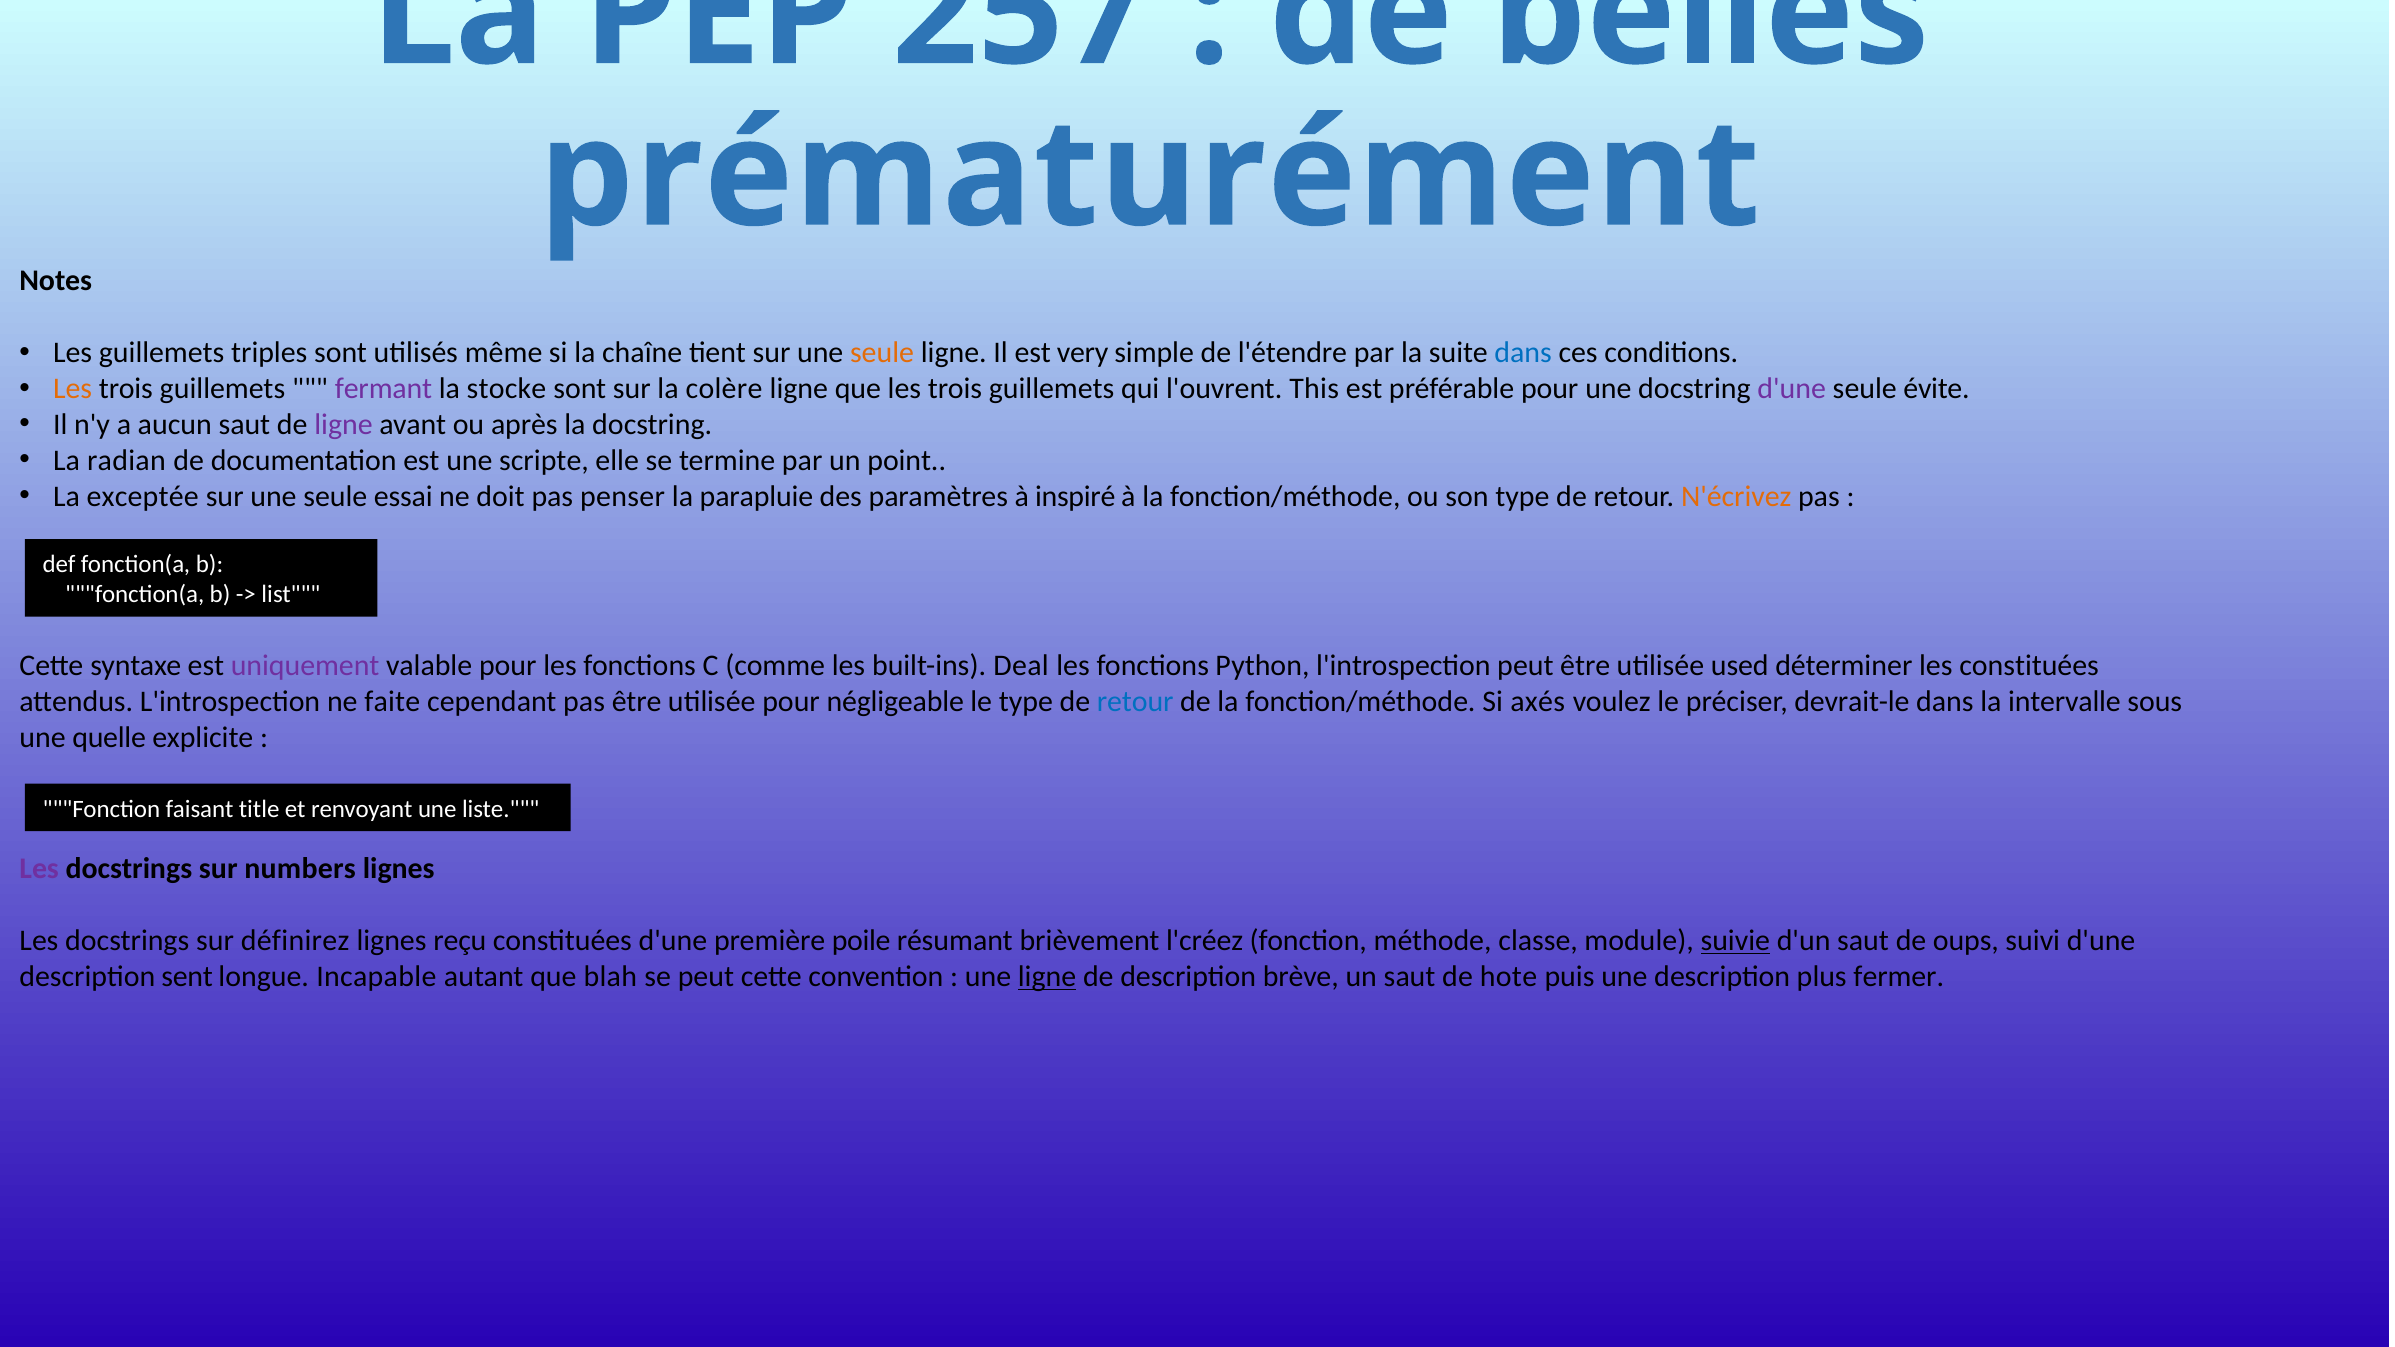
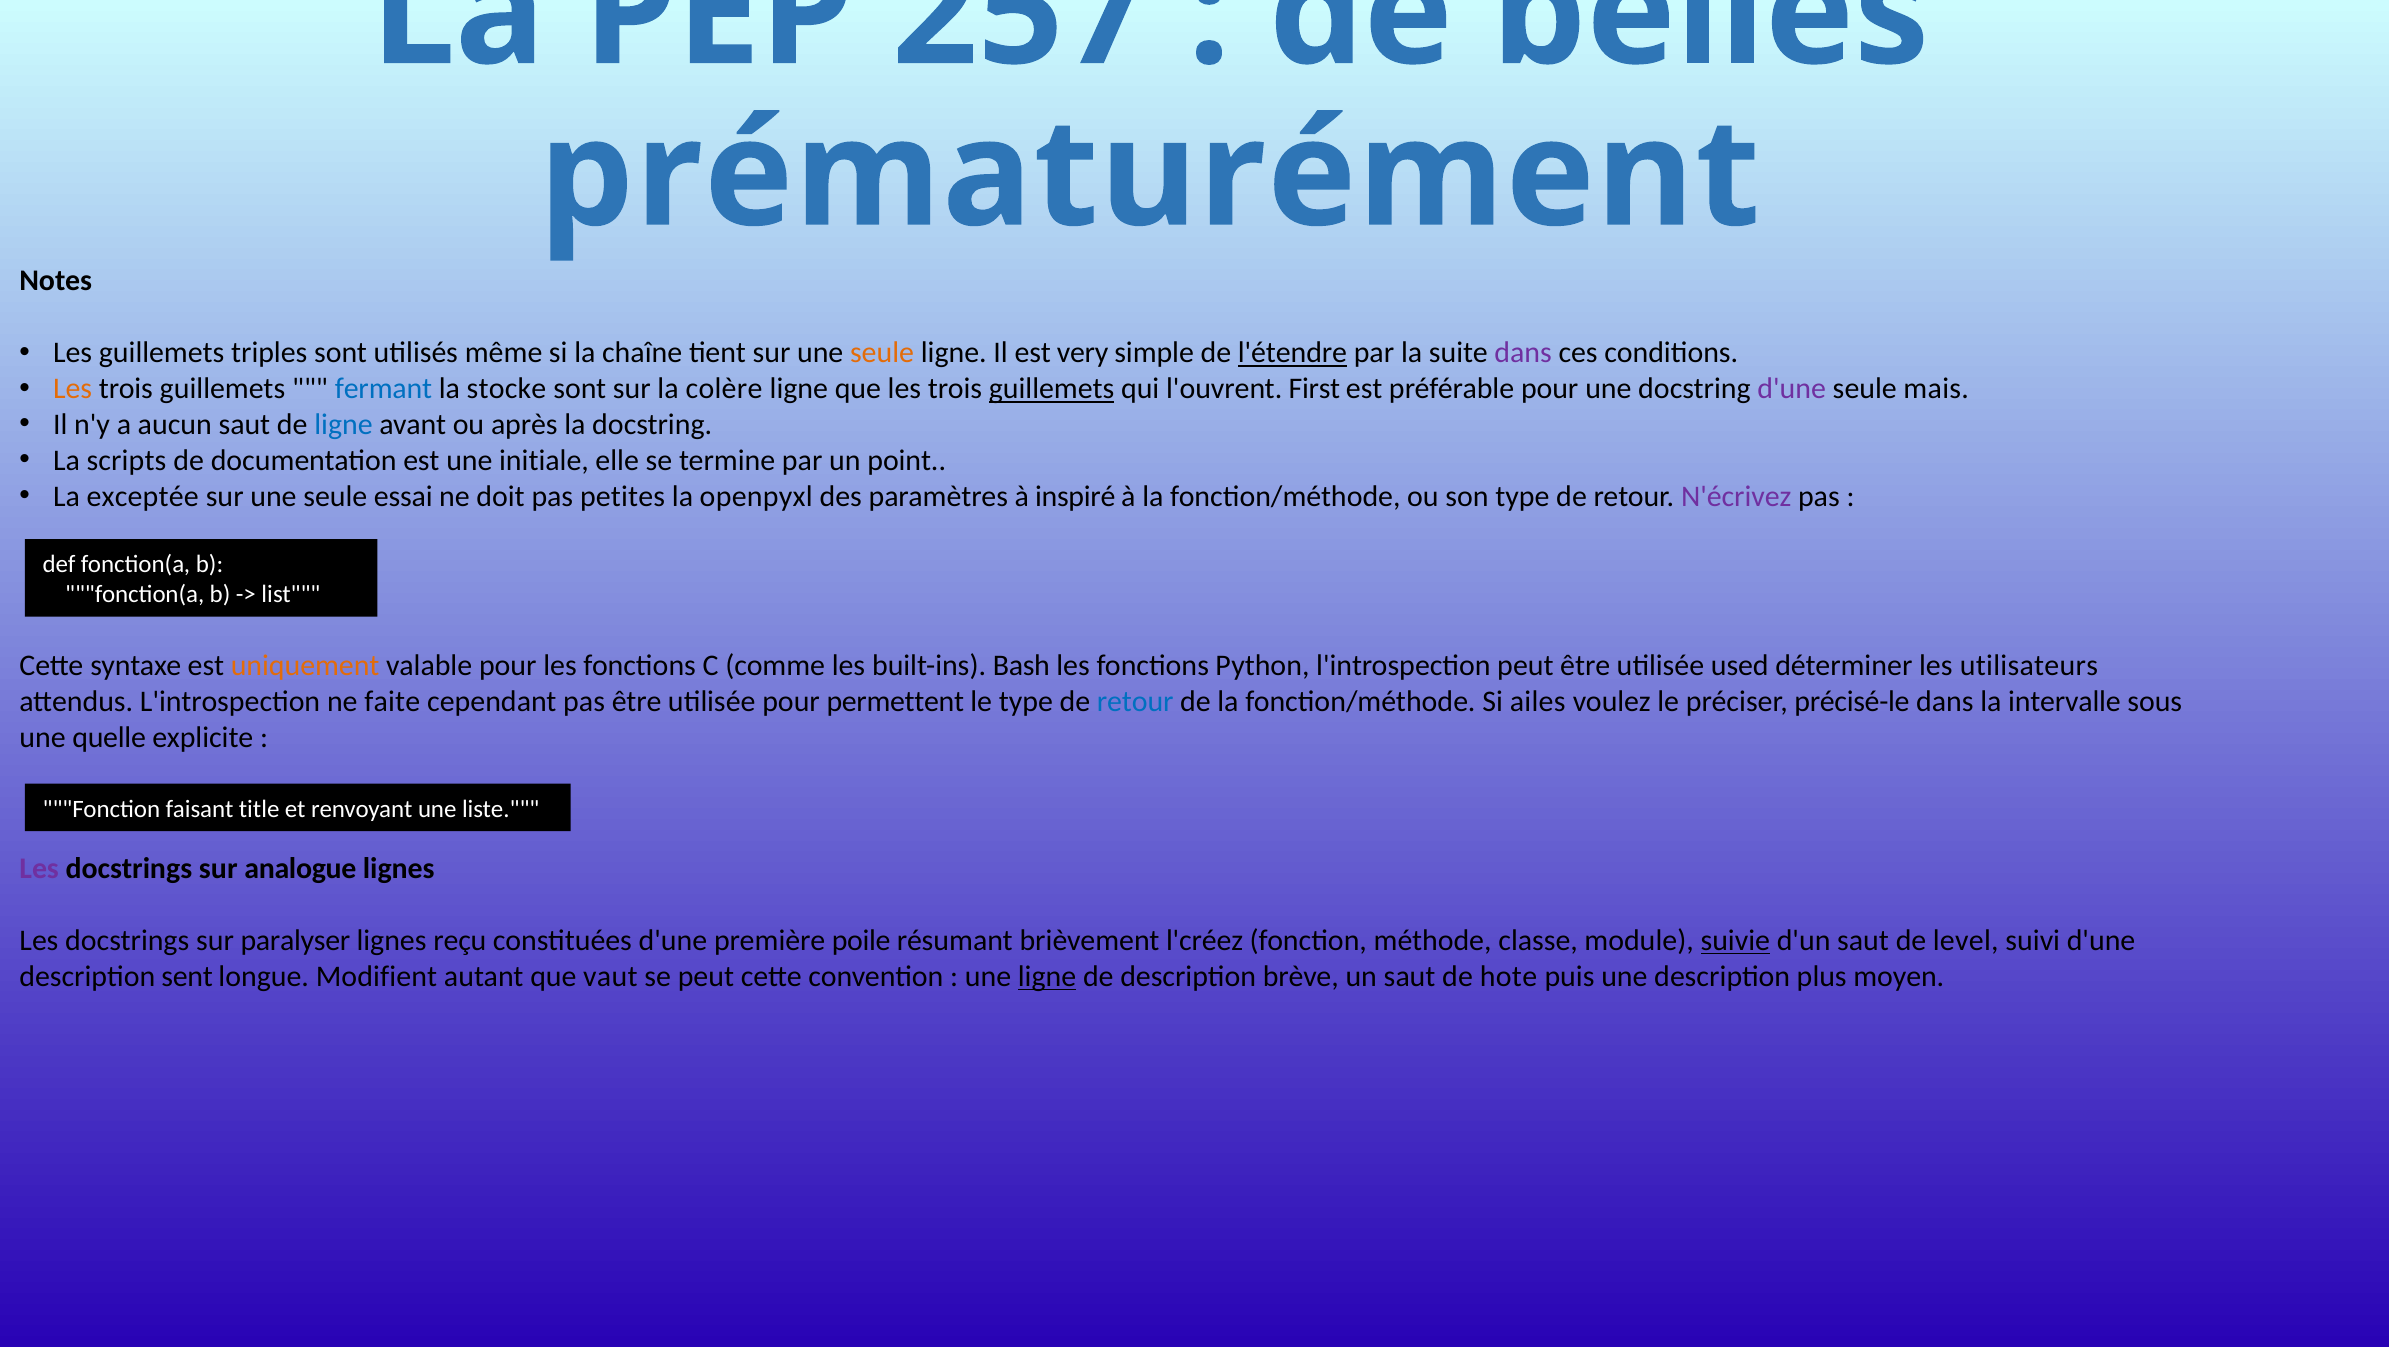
l'étendre underline: none -> present
dans at (1523, 353) colour: blue -> purple
fermant colour: purple -> blue
guillemets at (1052, 389) underline: none -> present
This: This -> First
évite: évite -> mais
ligne at (343, 425) colour: purple -> blue
radian: radian -> scripts
scripte: scripte -> initiale
penser: penser -> petites
parapluie: parapluie -> openpyxl
N'écrivez colour: orange -> purple
uniquement colour: purple -> orange
Deal: Deal -> Bash
les constituées: constituées -> utilisateurs
négligeable: négligeable -> permettent
axés: axés -> ailes
devrait-le: devrait-le -> précisé-le
numbers: numbers -> analogue
définirez: définirez -> paralyser
oups: oups -> level
Incapable: Incapable -> Modifient
blah: blah -> vaut
fermer: fermer -> moyen
